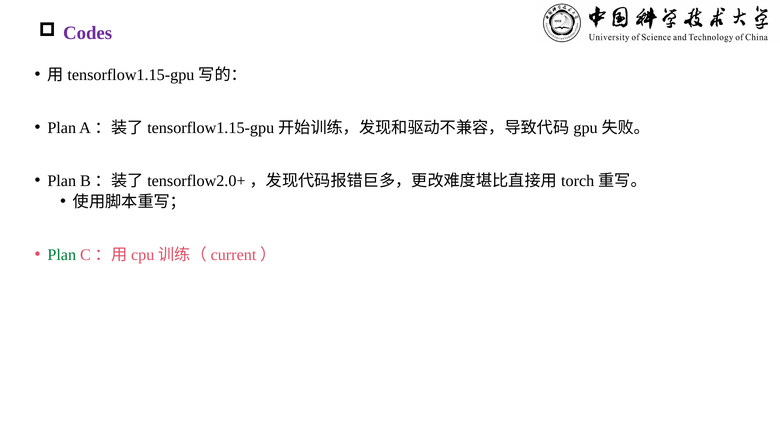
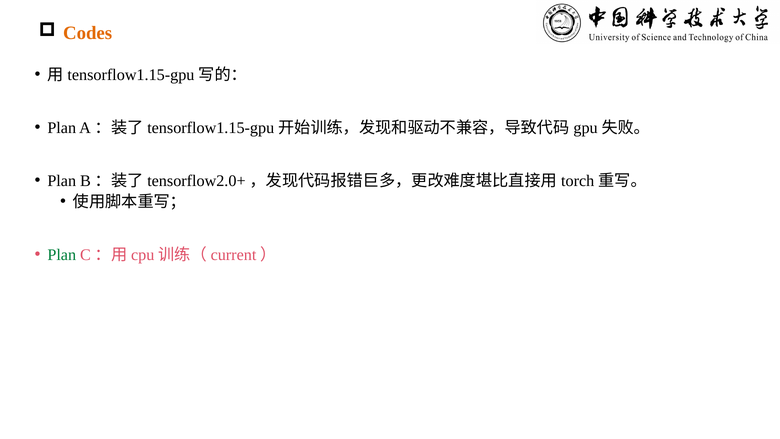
Codes colour: purple -> orange
